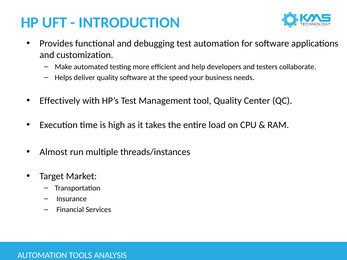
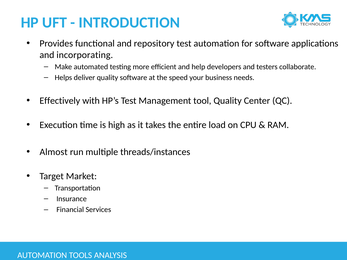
debugging: debugging -> repository
customization: customization -> incorporating
